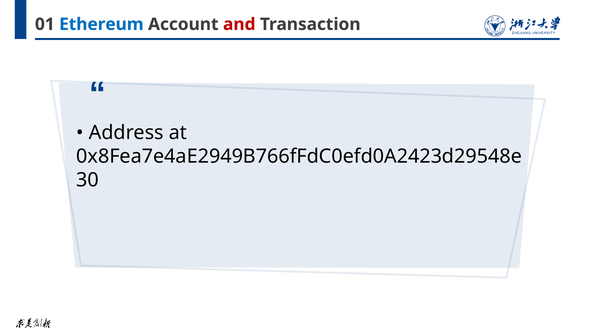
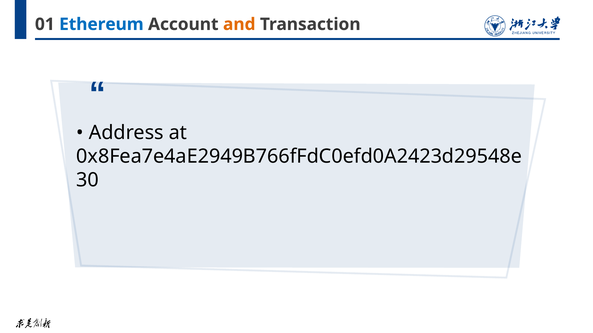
and colour: red -> orange
